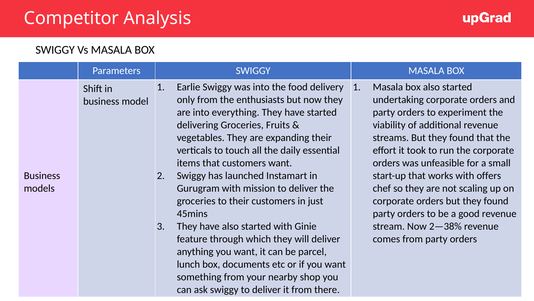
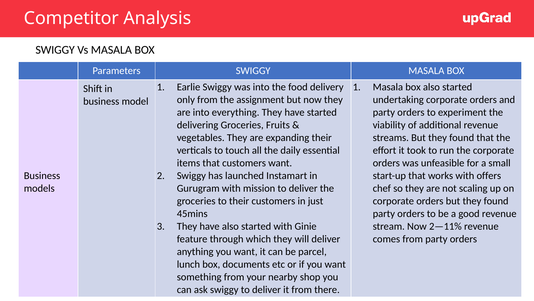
enthusiasts: enthusiasts -> assignment
2—38%: 2—38% -> 2—11%
